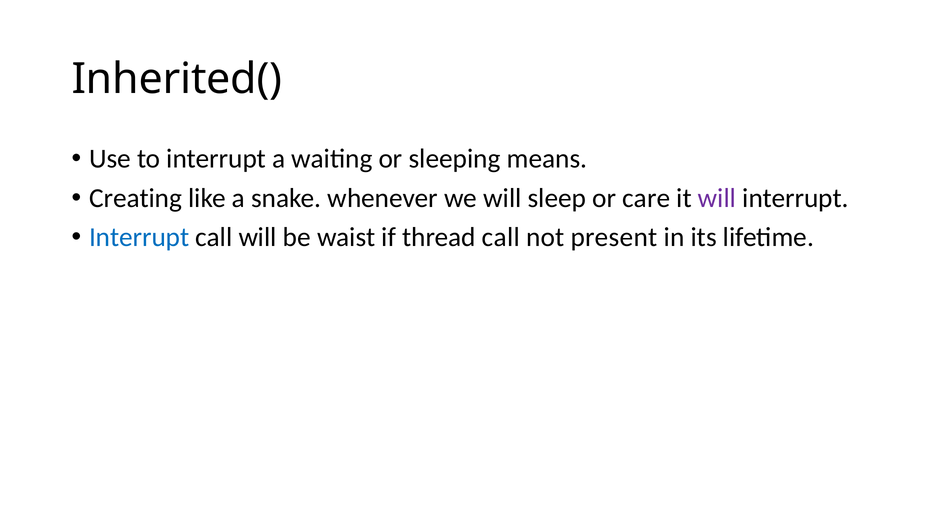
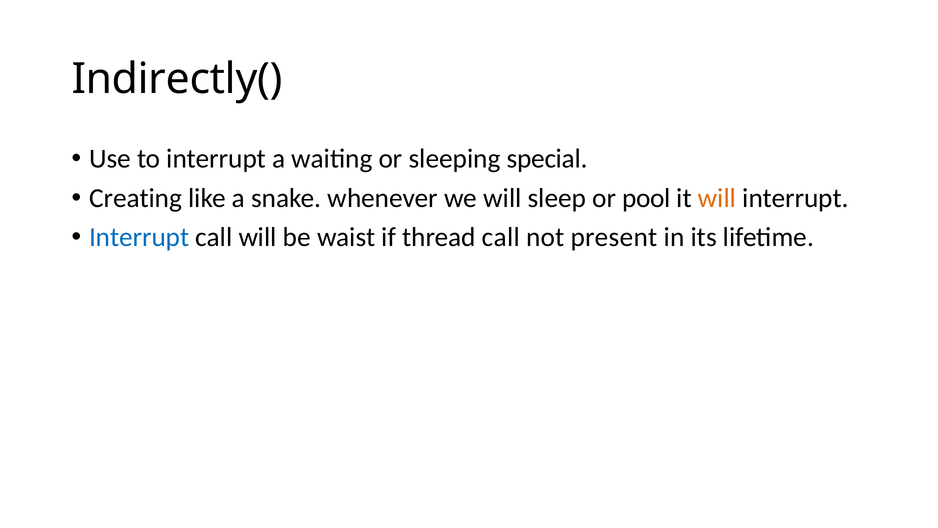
Inherited(: Inherited( -> Indirectly(
means: means -> special
care: care -> pool
will at (717, 198) colour: purple -> orange
